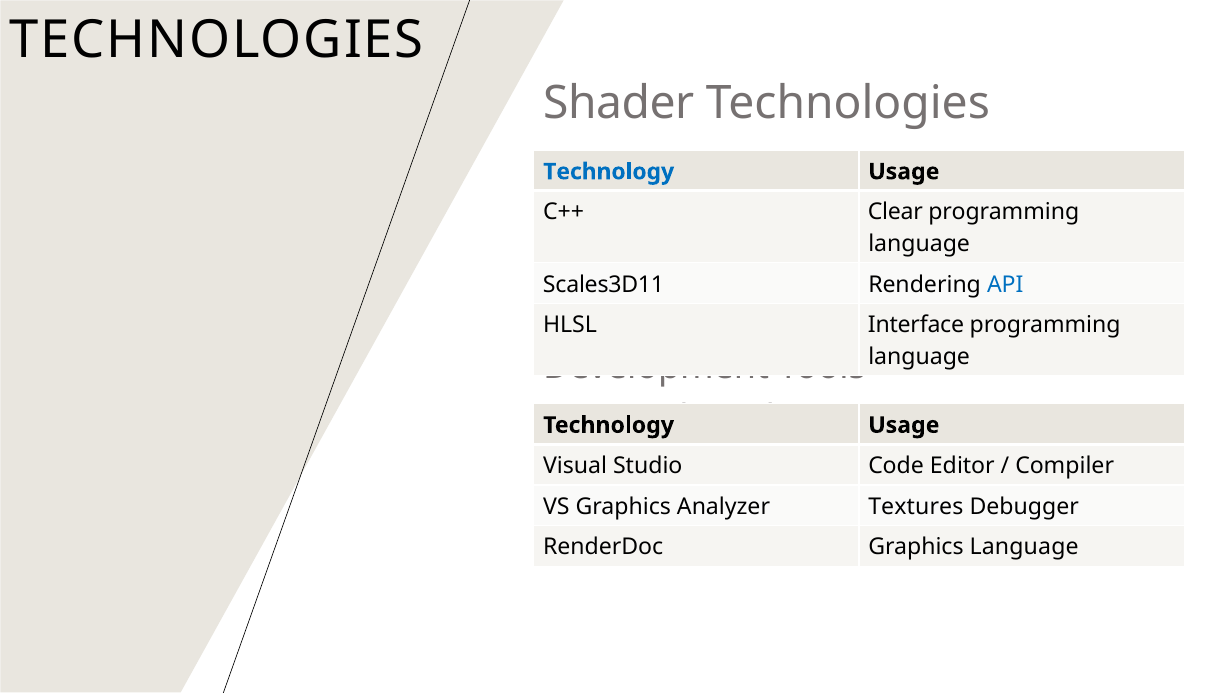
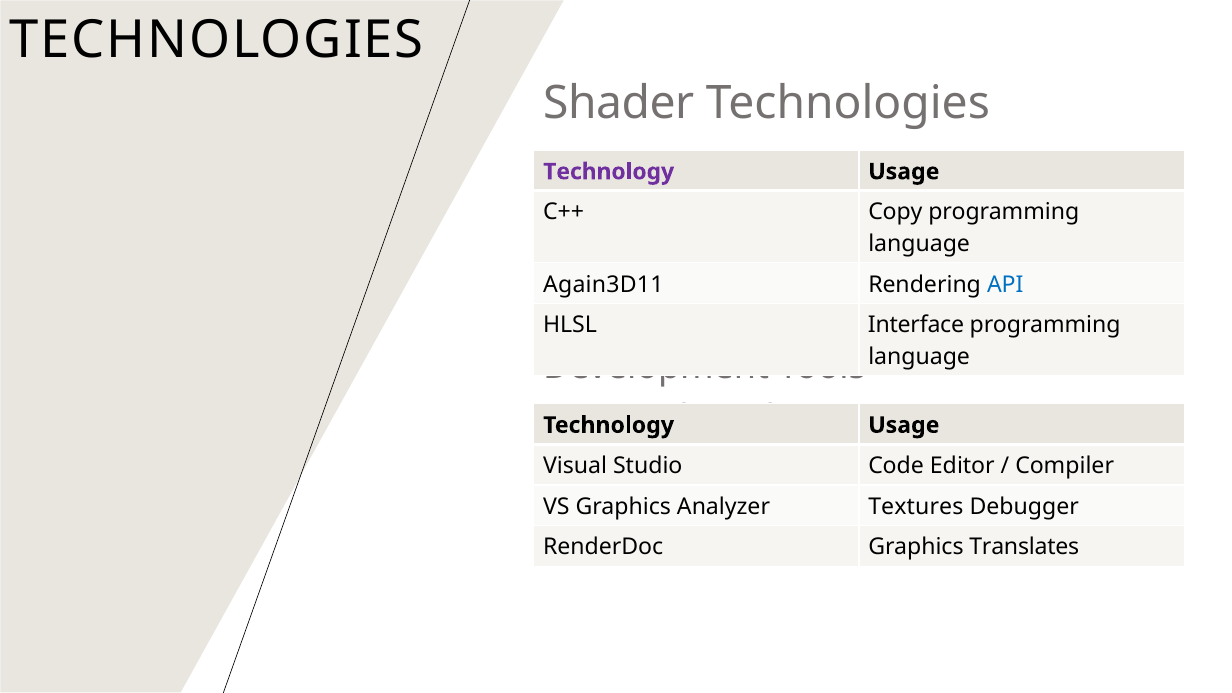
Technology at (609, 172) colour: blue -> purple
Clear: Clear -> Copy
Scales3D11: Scales3D11 -> Again3D11
Graphics Language: Language -> Translates
